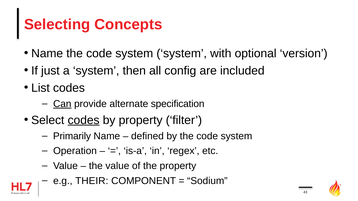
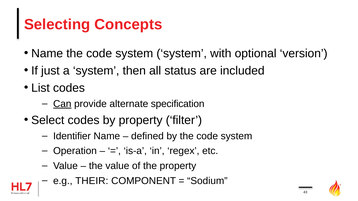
config: config -> status
codes at (84, 120) underline: present -> none
Primarily: Primarily -> Identifier
